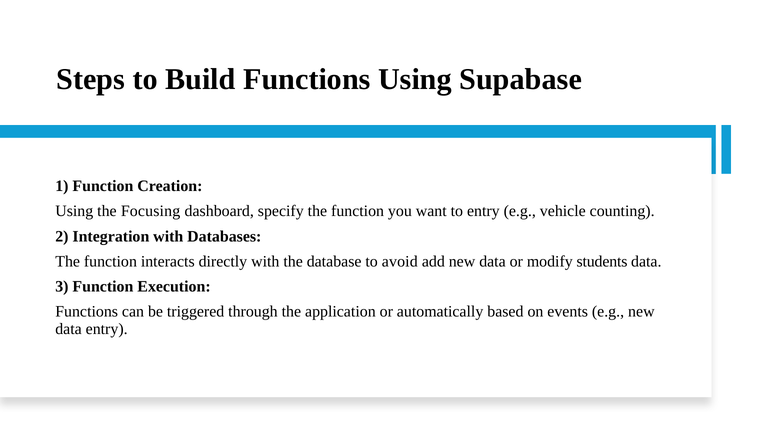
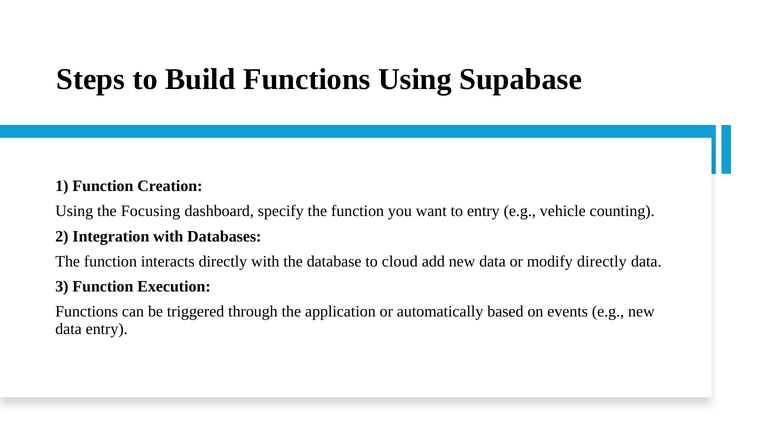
avoid: avoid -> cloud
modify students: students -> directly
